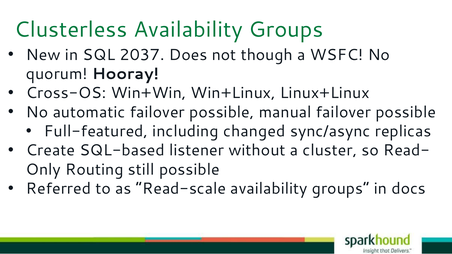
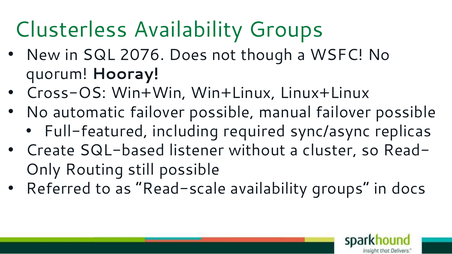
2037: 2037 -> 2076
changed: changed -> required
